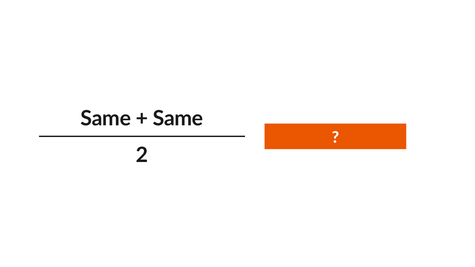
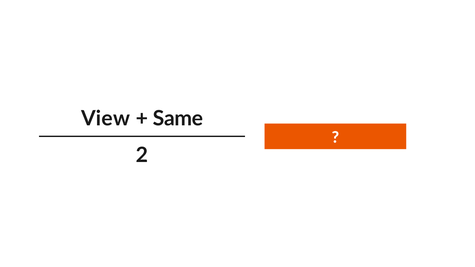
Same at (106, 119): Same -> View
